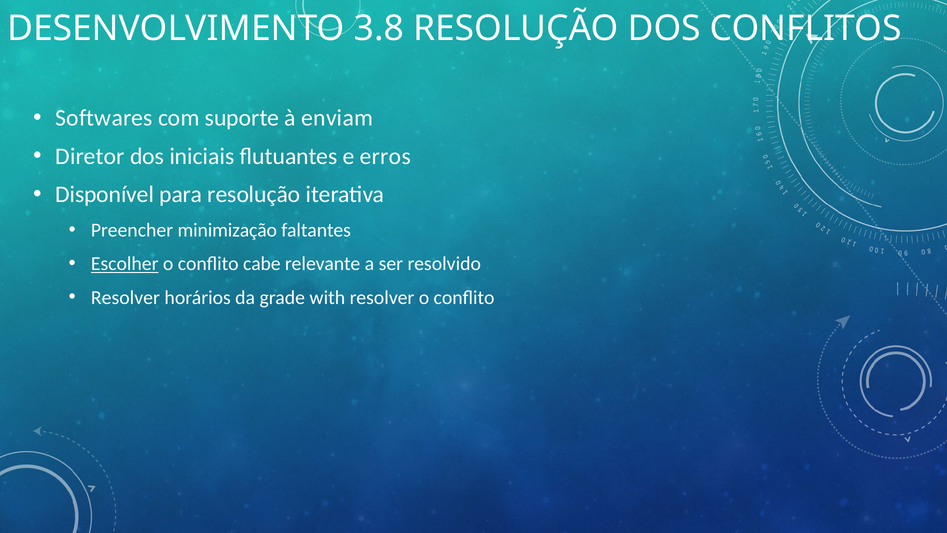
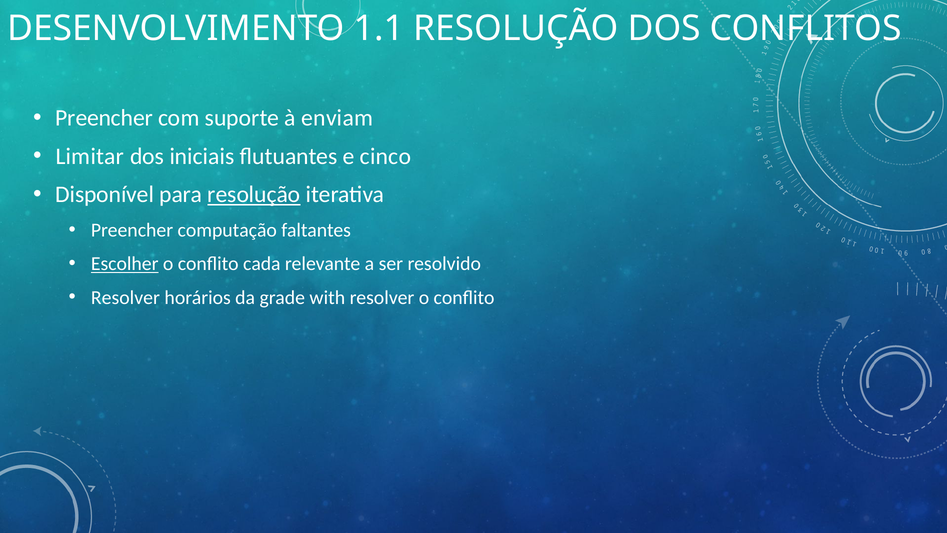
3.8: 3.8 -> 1.1
Softwares at (104, 118): Softwares -> Preencher
Diretor: Diretor -> Limitar
erros: erros -> cinco
resolução at (254, 195) underline: none -> present
minimização: minimização -> computação
cabe: cabe -> cada
